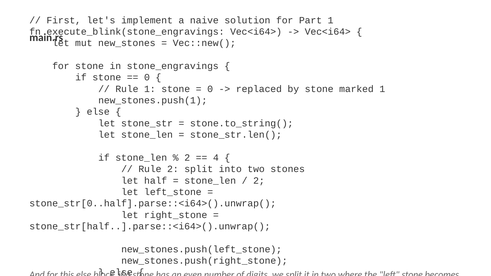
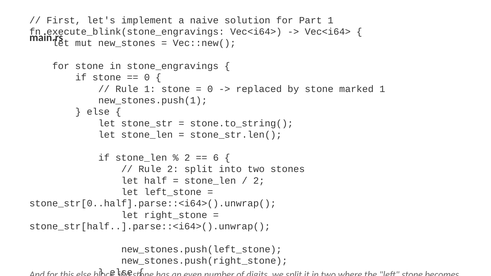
4: 4 -> 6
